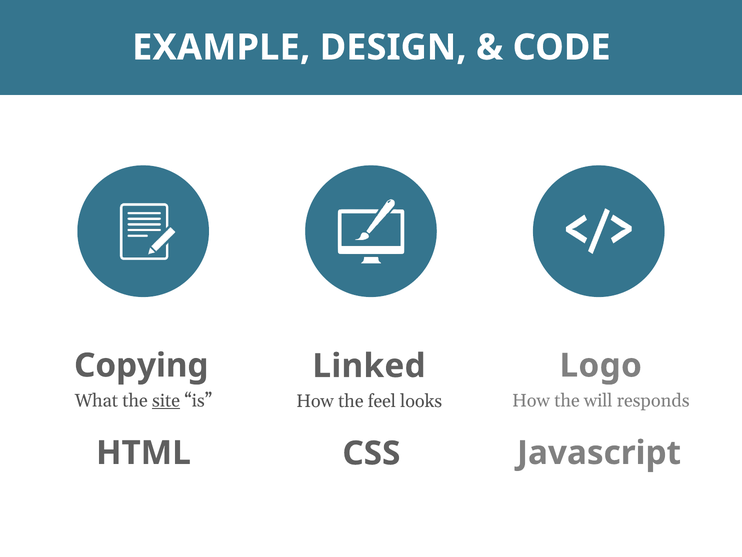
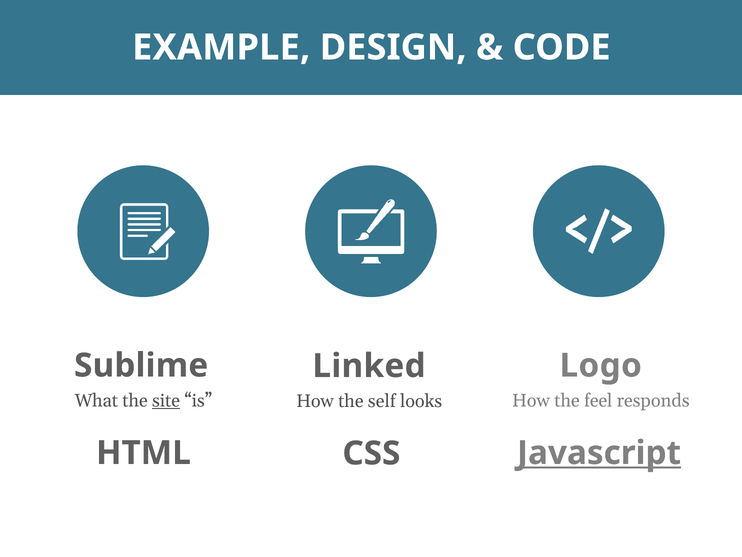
Copying: Copying -> Sublime
will: will -> feel
feel: feel -> self
Javascript underline: none -> present
